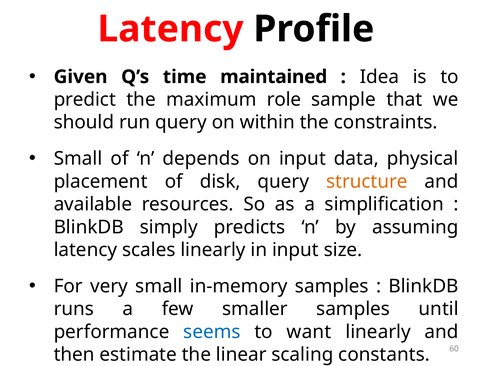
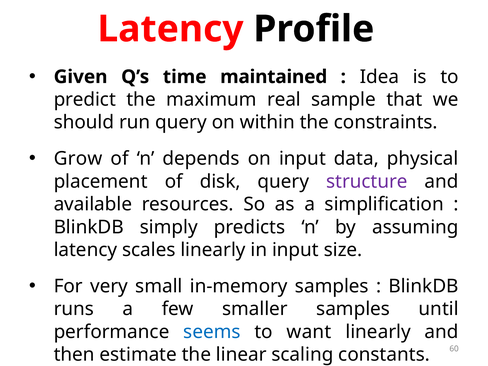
role: role -> real
Small at (78, 159): Small -> Grow
structure colour: orange -> purple
